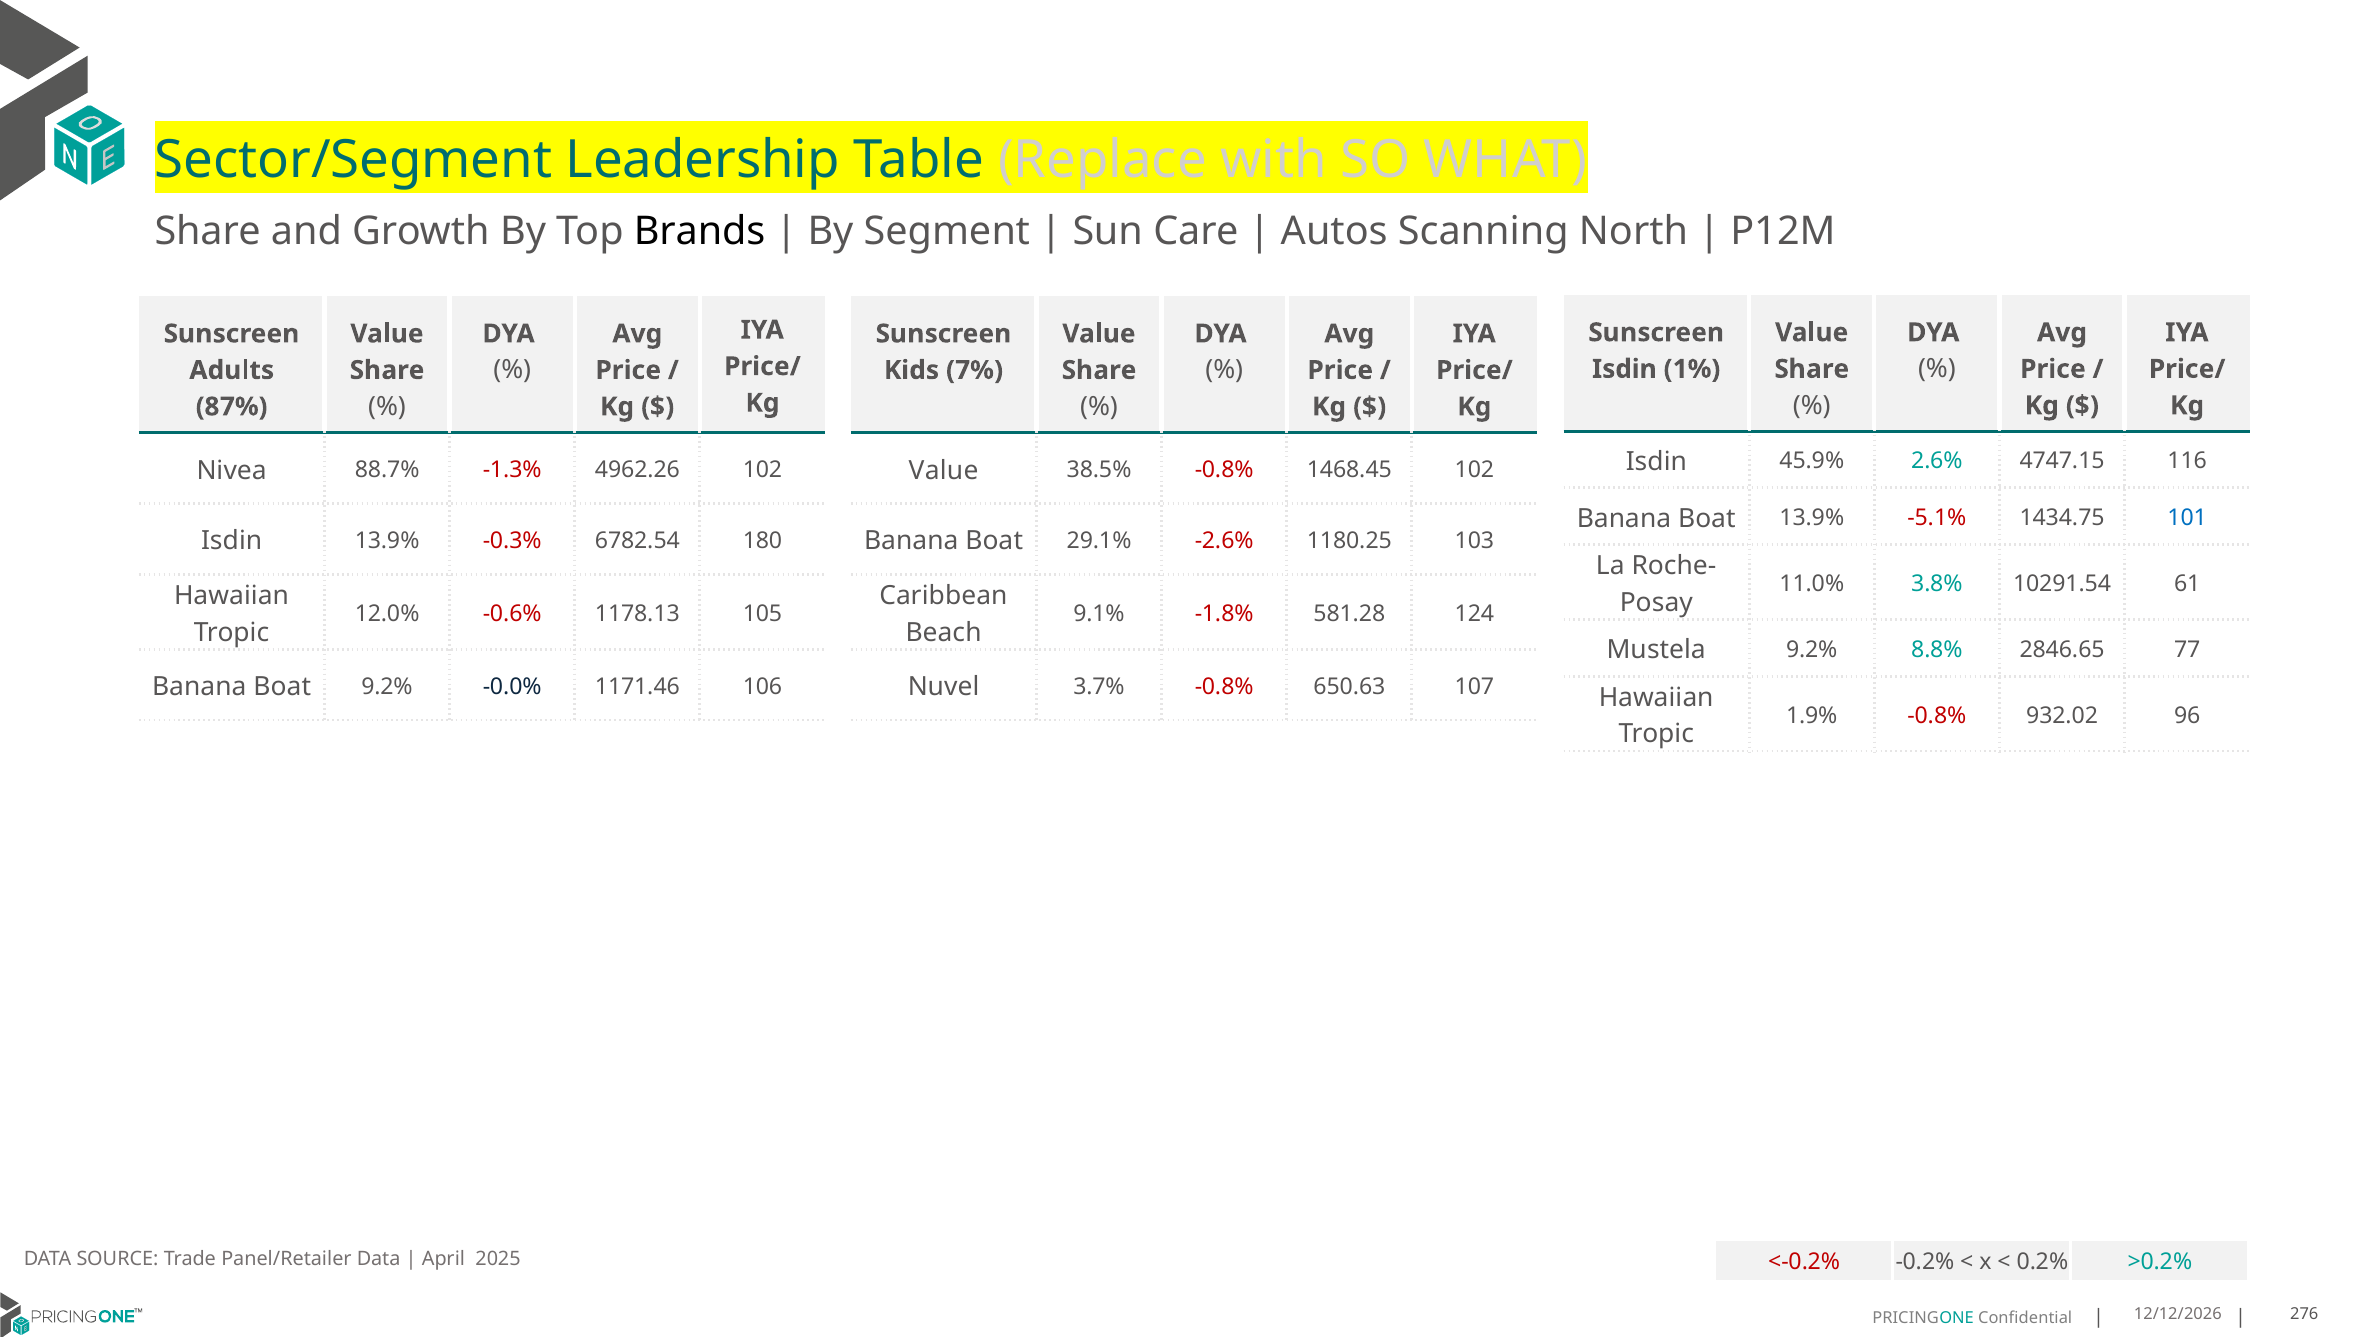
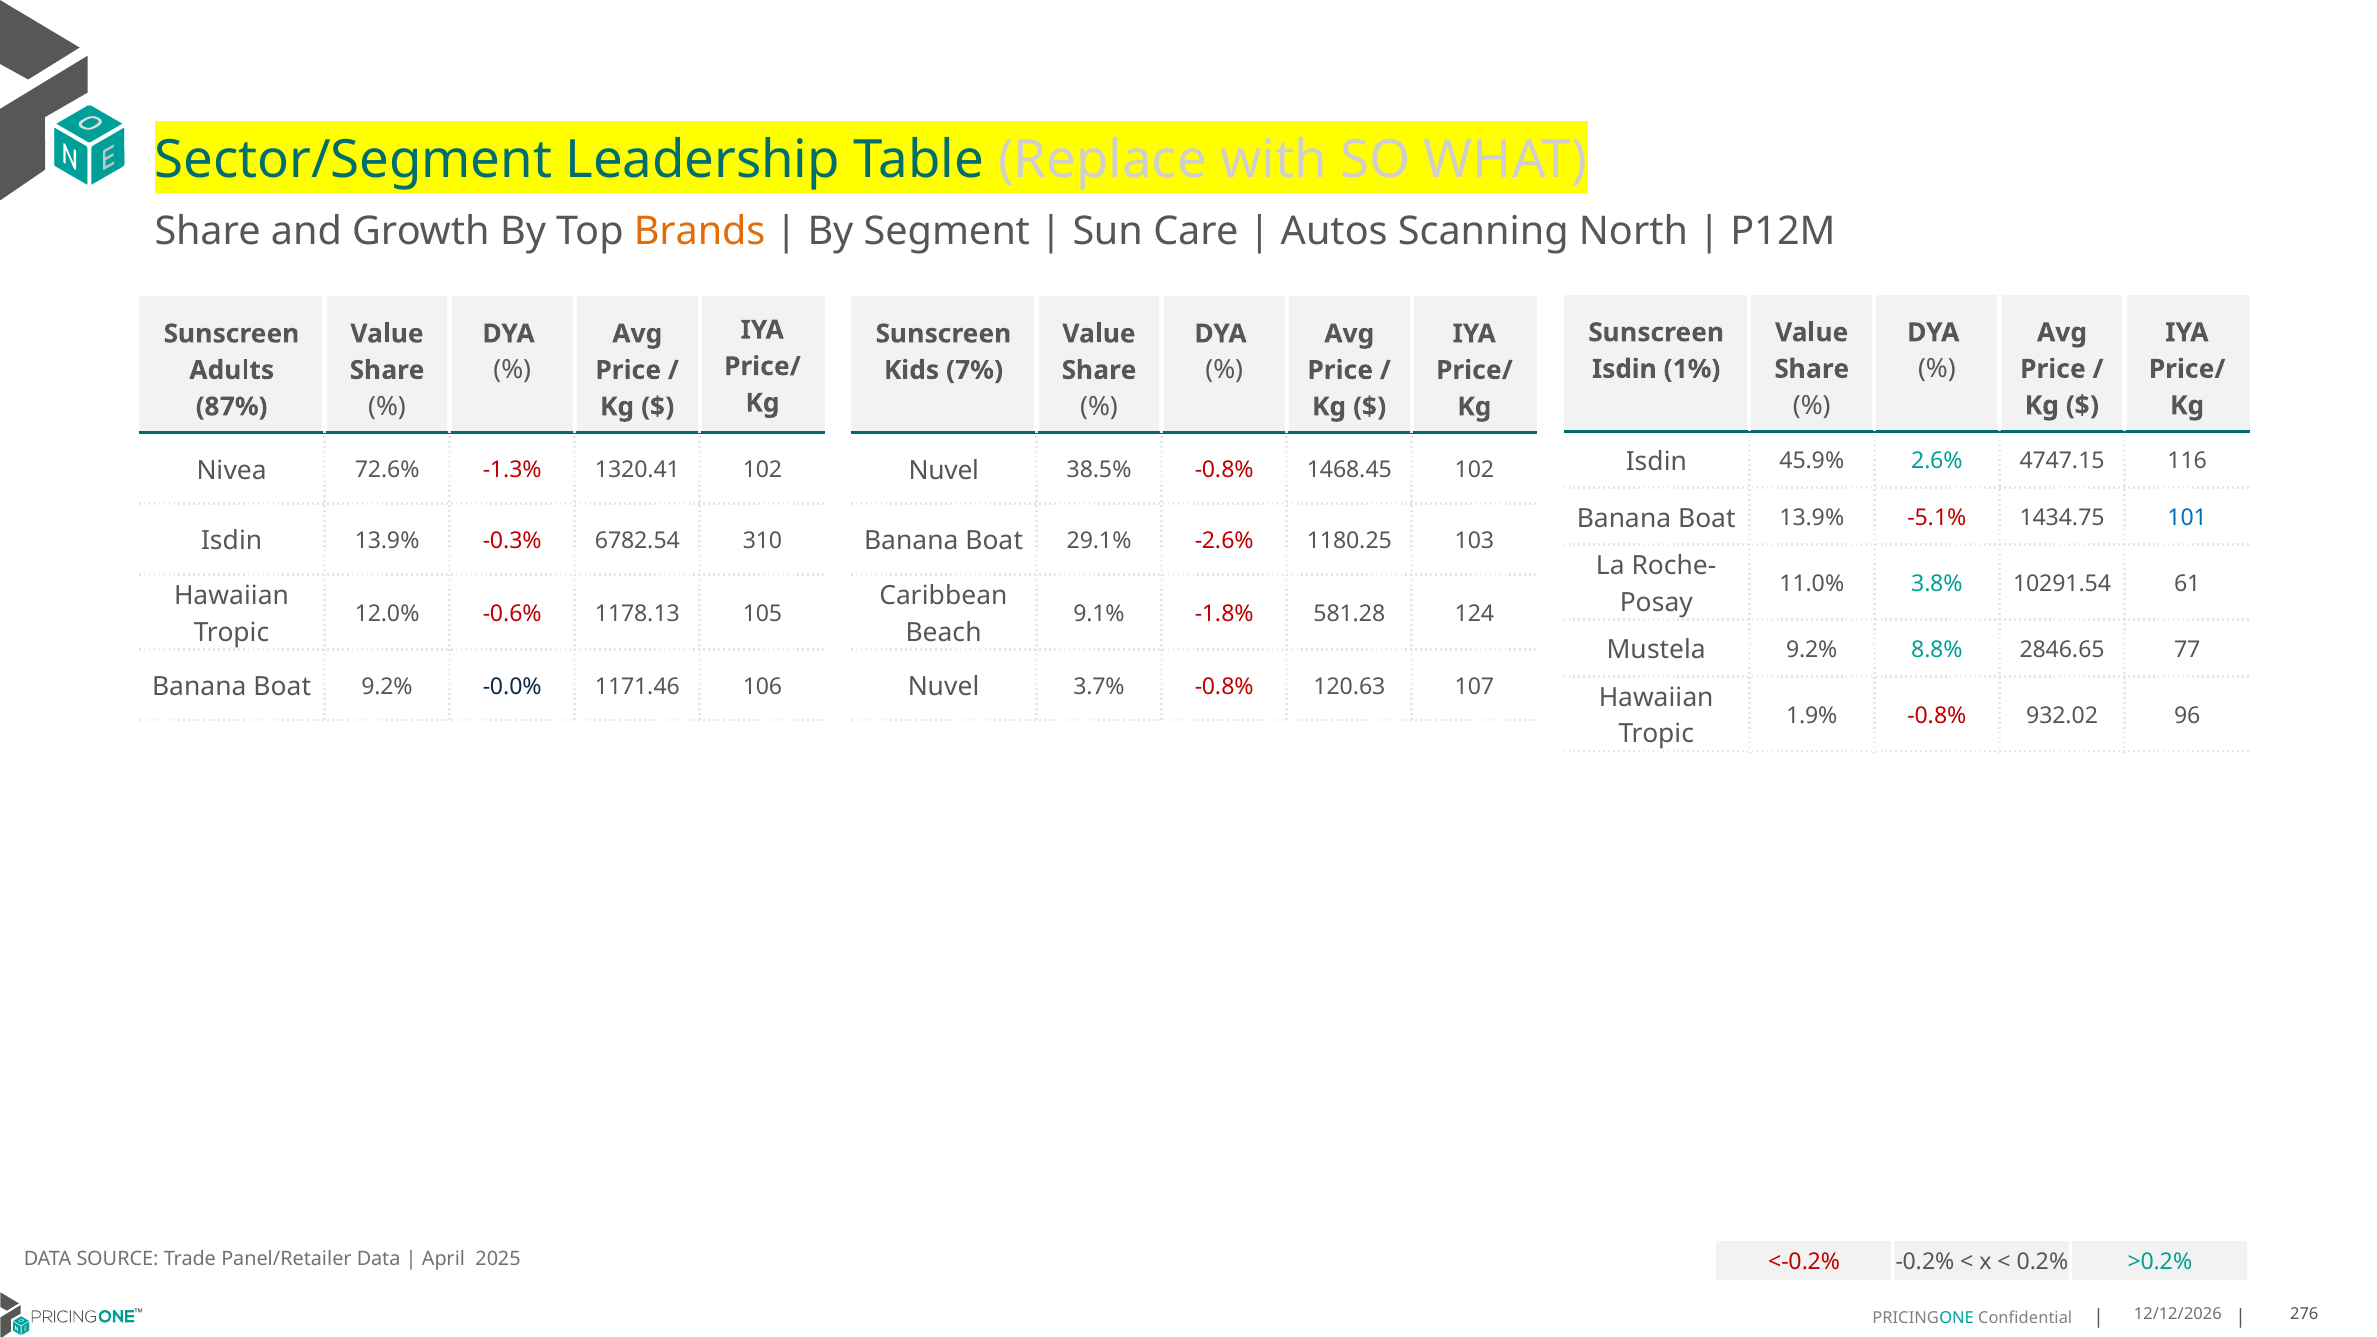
Brands colour: black -> orange
88.7%: 88.7% -> 72.6%
4962.26: 4962.26 -> 1320.41
Value at (944, 470): Value -> Nuvel
180: 180 -> 310
650.63: 650.63 -> 120.63
